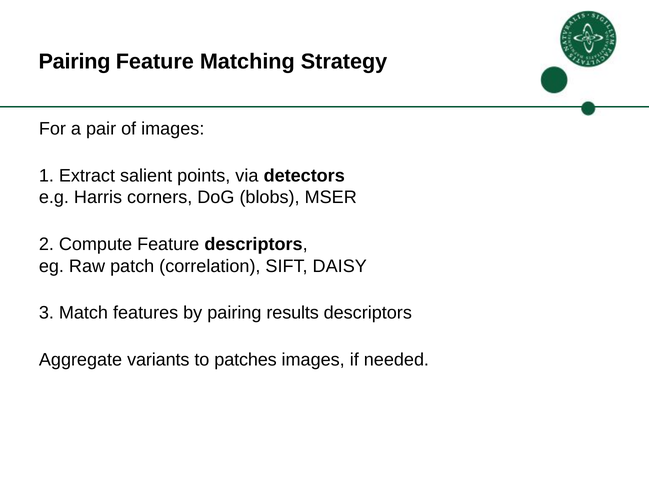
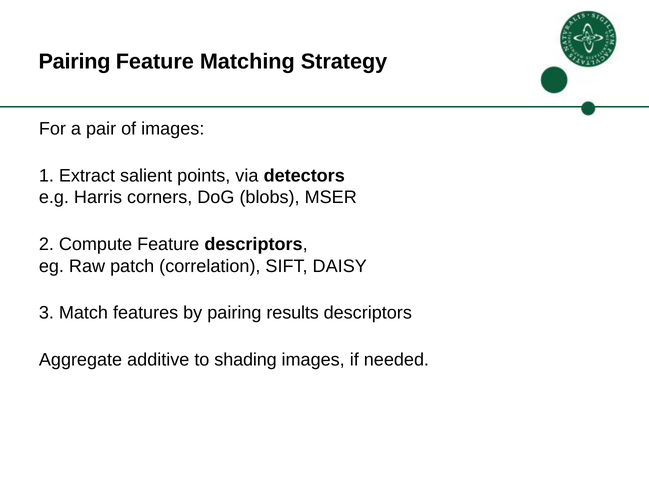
variants: variants -> additive
patches: patches -> shading
